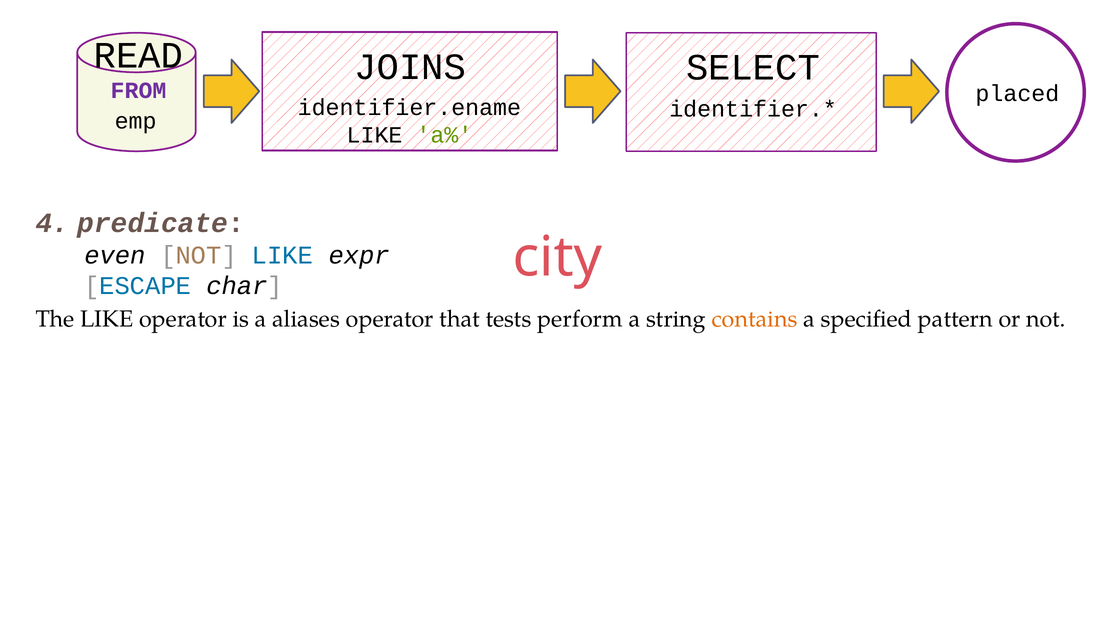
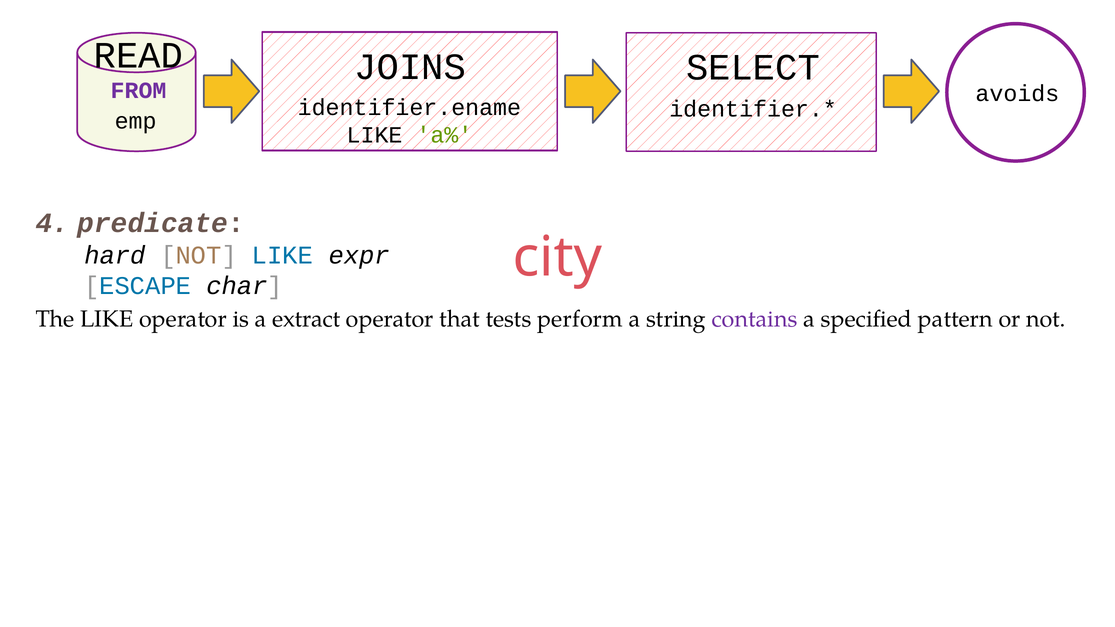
placed: placed -> avoids
even: even -> hard
aliases: aliases -> extract
contains colour: orange -> purple
